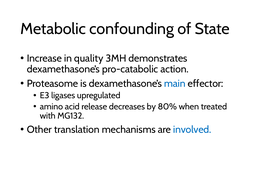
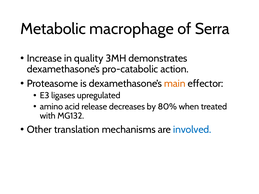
confounding: confounding -> macrophage
State: State -> Serra
main colour: blue -> orange
